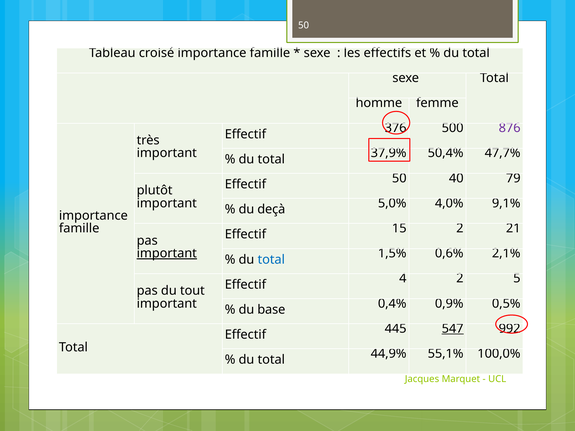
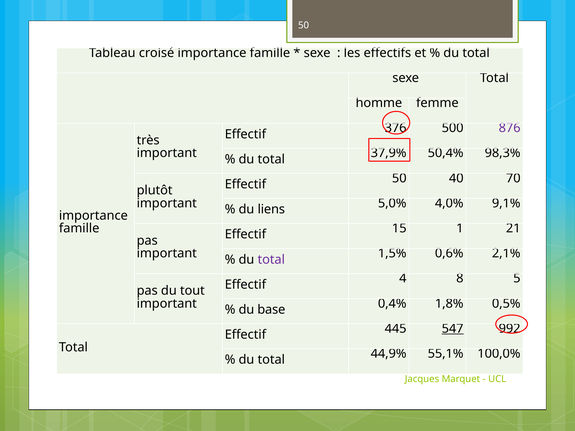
47,7%: 47,7% -> 98,3%
79: 79 -> 70
deçà: deçà -> liens
15 2: 2 -> 1
important at (167, 253) underline: present -> none
total at (271, 260) colour: blue -> purple
4 2: 2 -> 8
0,9%: 0,9% -> 1,8%
